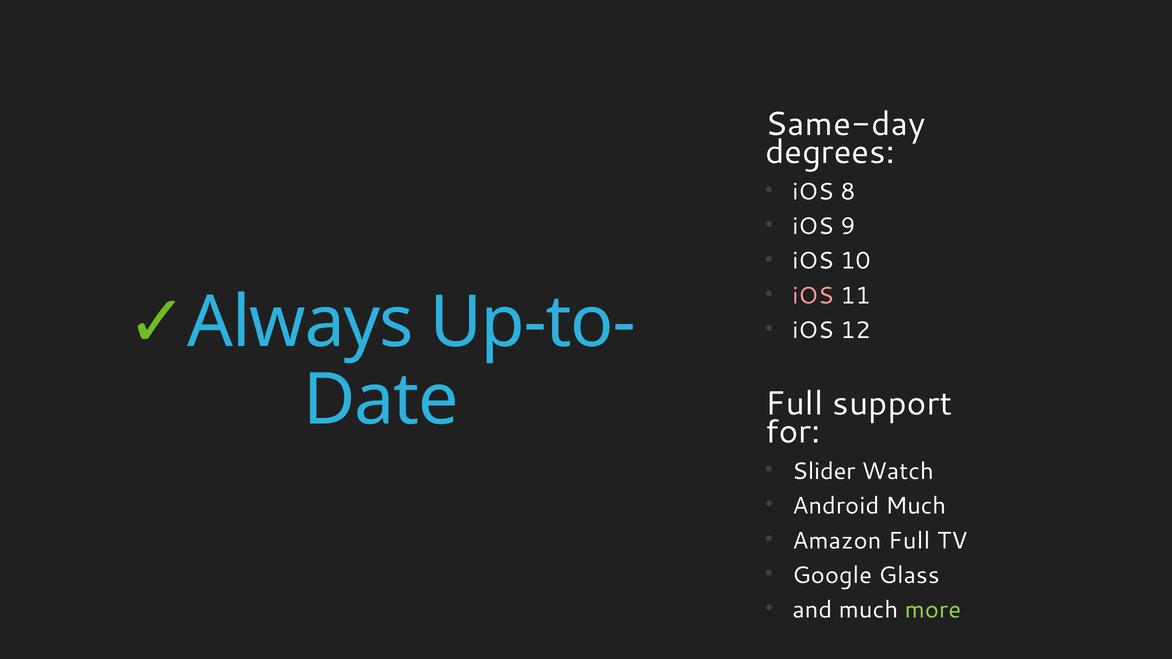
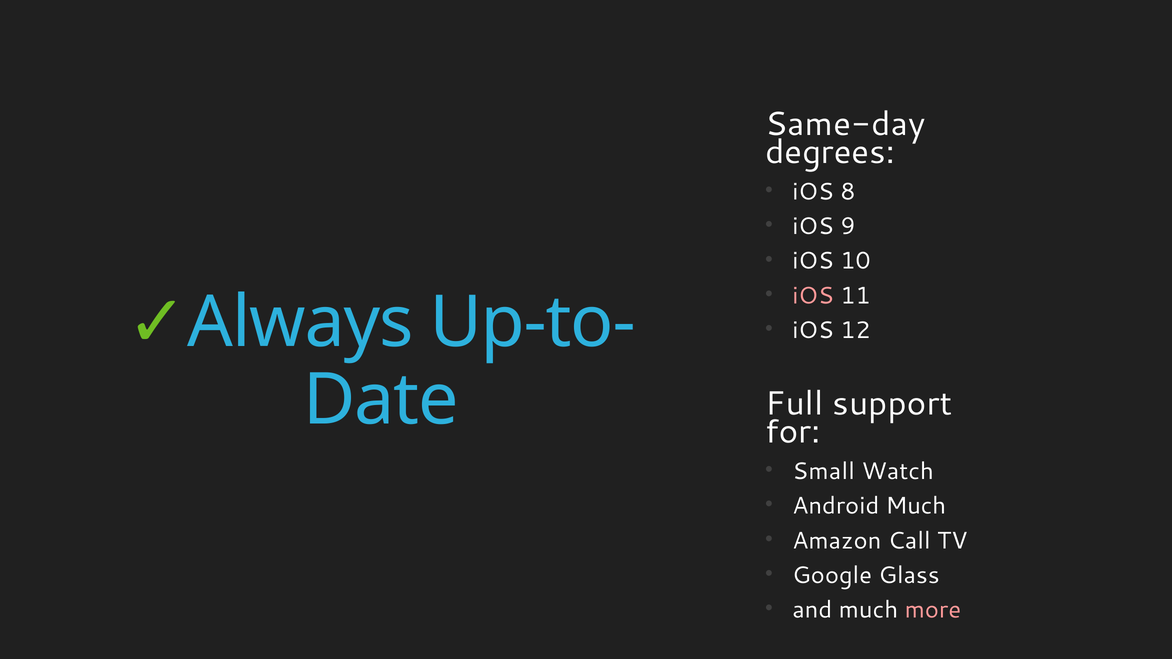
Slider: Slider -> Small
Amazon Full: Full -> Call
more colour: light green -> pink
